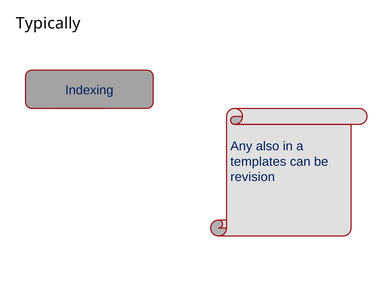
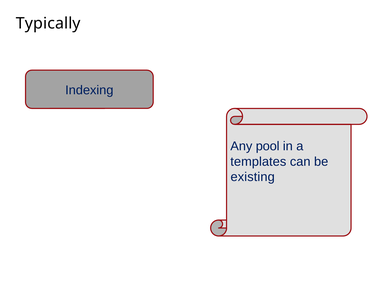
also: also -> pool
revision: revision -> existing
